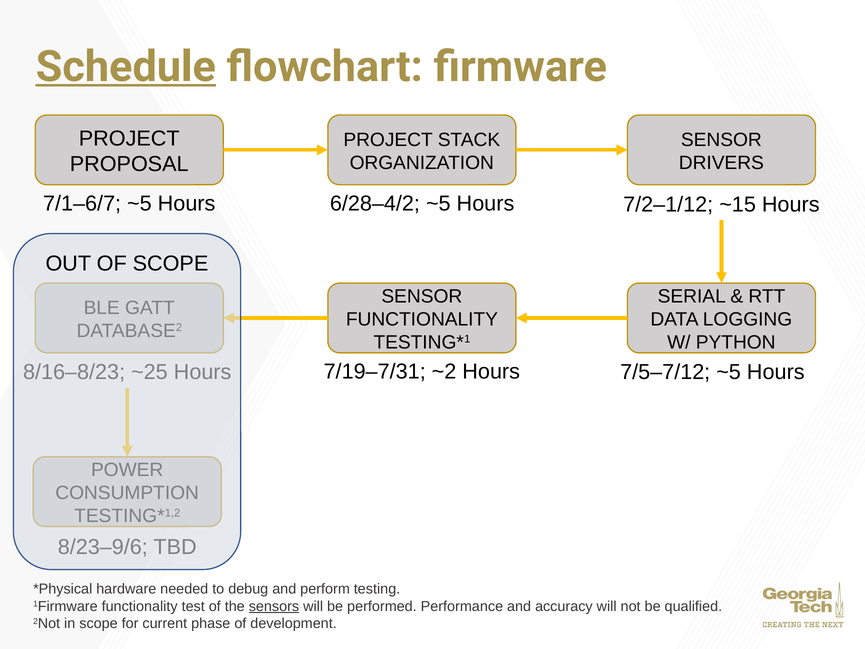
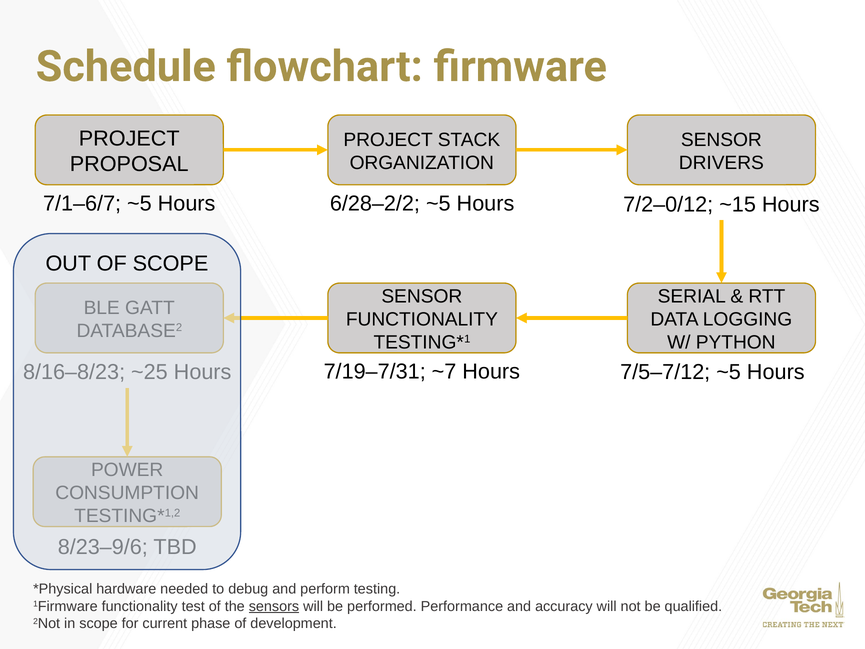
Schedule underline: present -> none
6/28–4/2: 6/28–4/2 -> 6/28–2/2
7/2–1/12: 7/2–1/12 -> 7/2–0/12
~2: ~2 -> ~7
